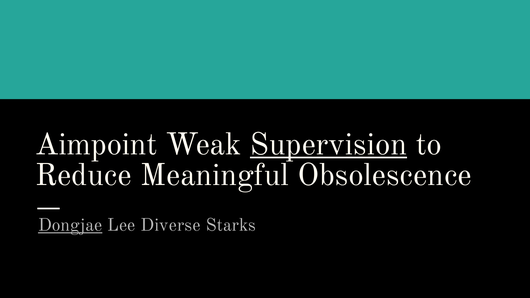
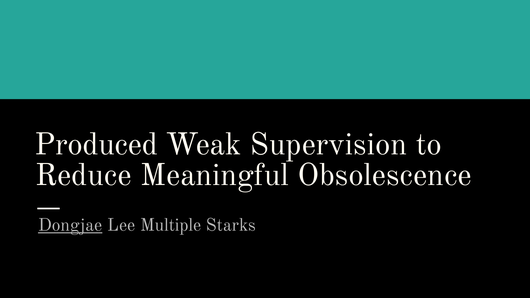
Aimpoint: Aimpoint -> Produced
Supervision underline: present -> none
Diverse: Diverse -> Multiple
